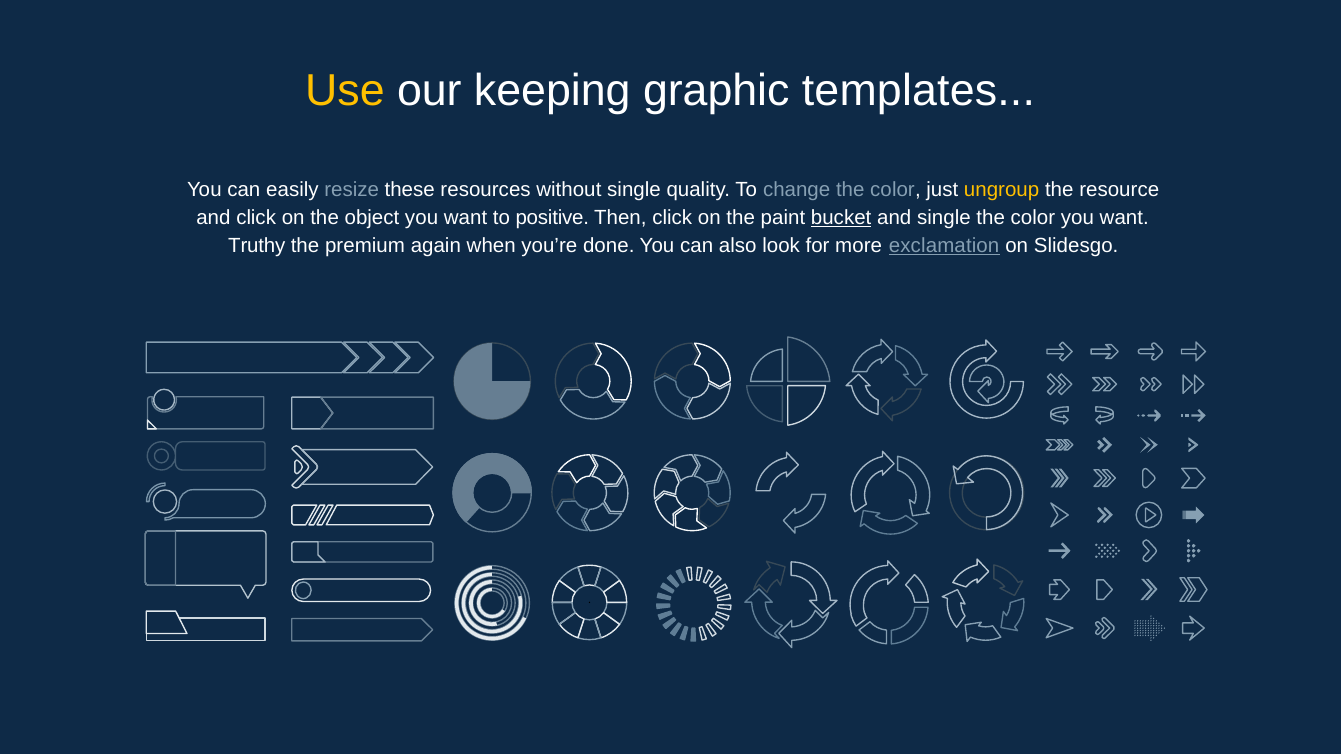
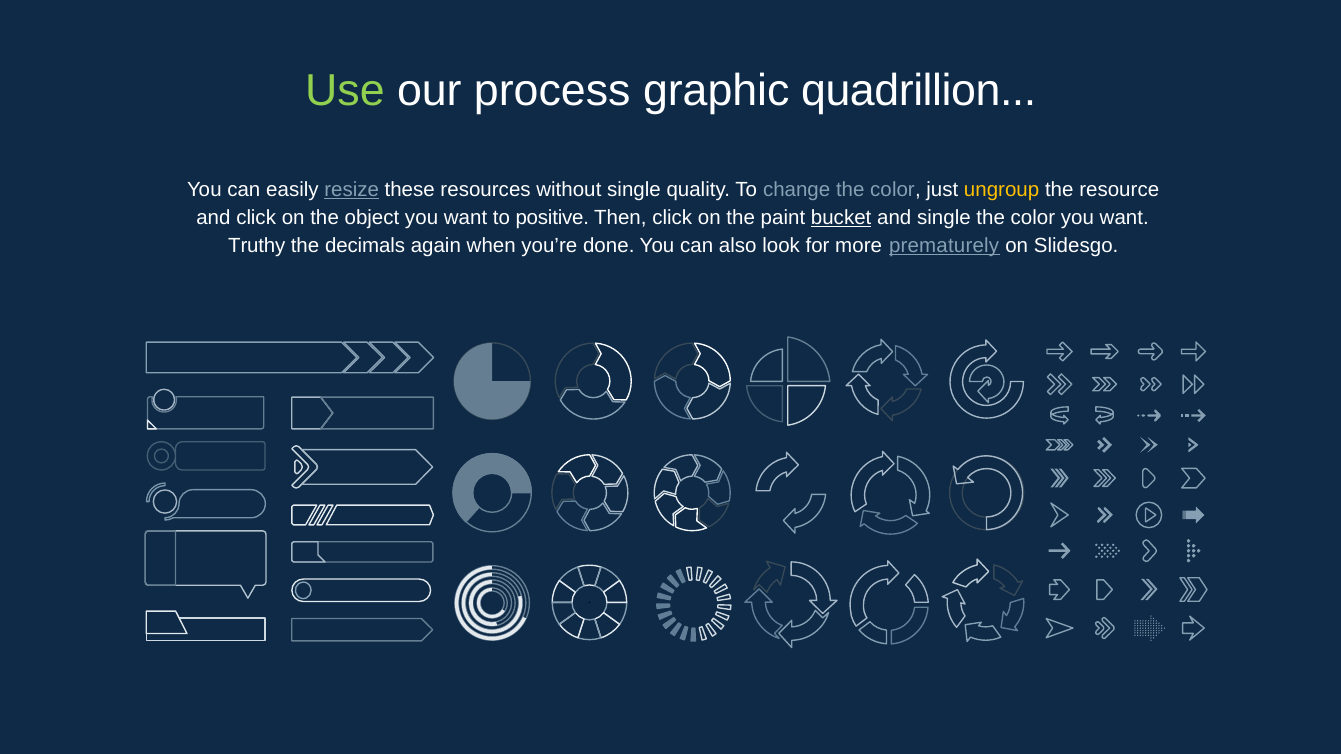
Use colour: yellow -> light green
keeping: keeping -> process
templates: templates -> quadrillion
resize underline: none -> present
premium: premium -> decimals
exclamation: exclamation -> prematurely
